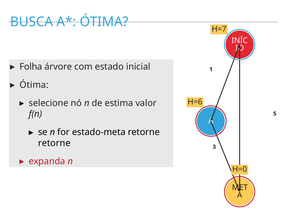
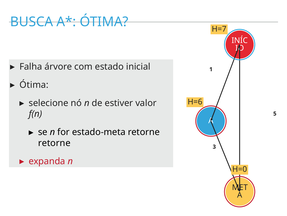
Folha: Folha -> Falha
estima: estima -> estiver
